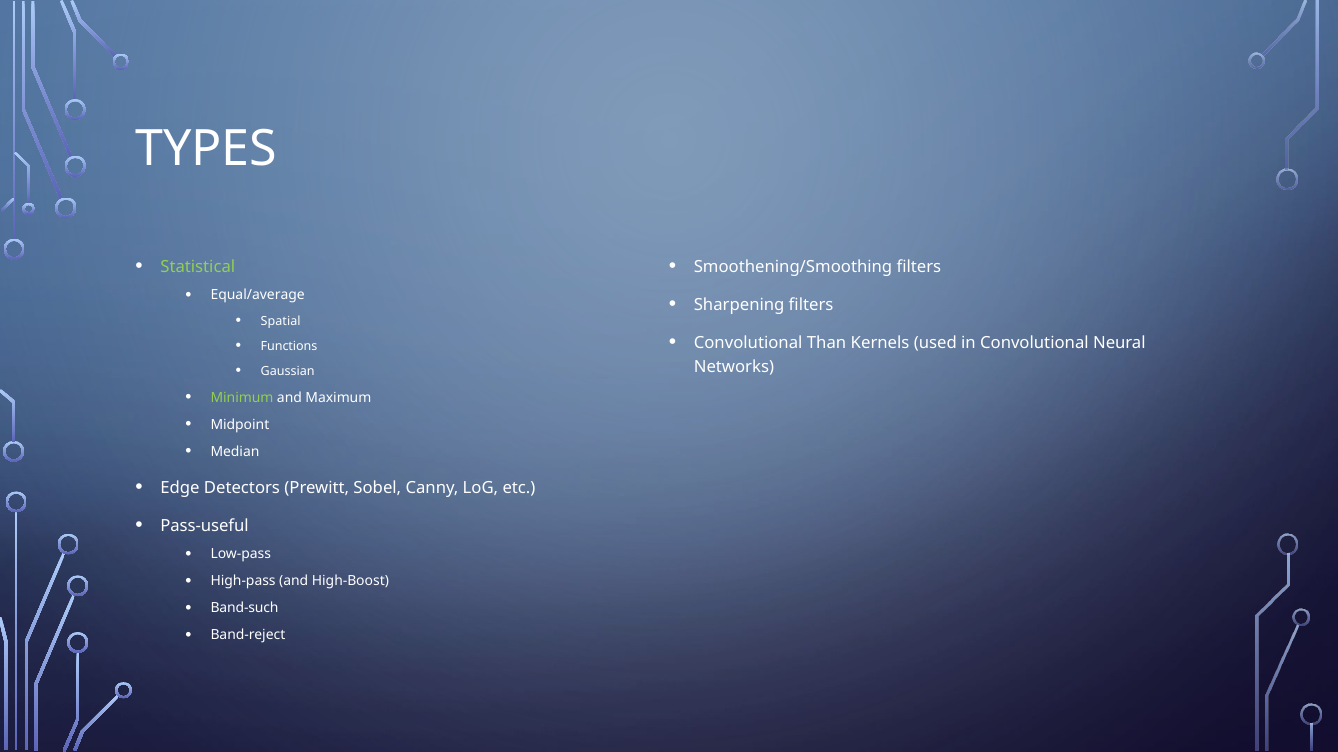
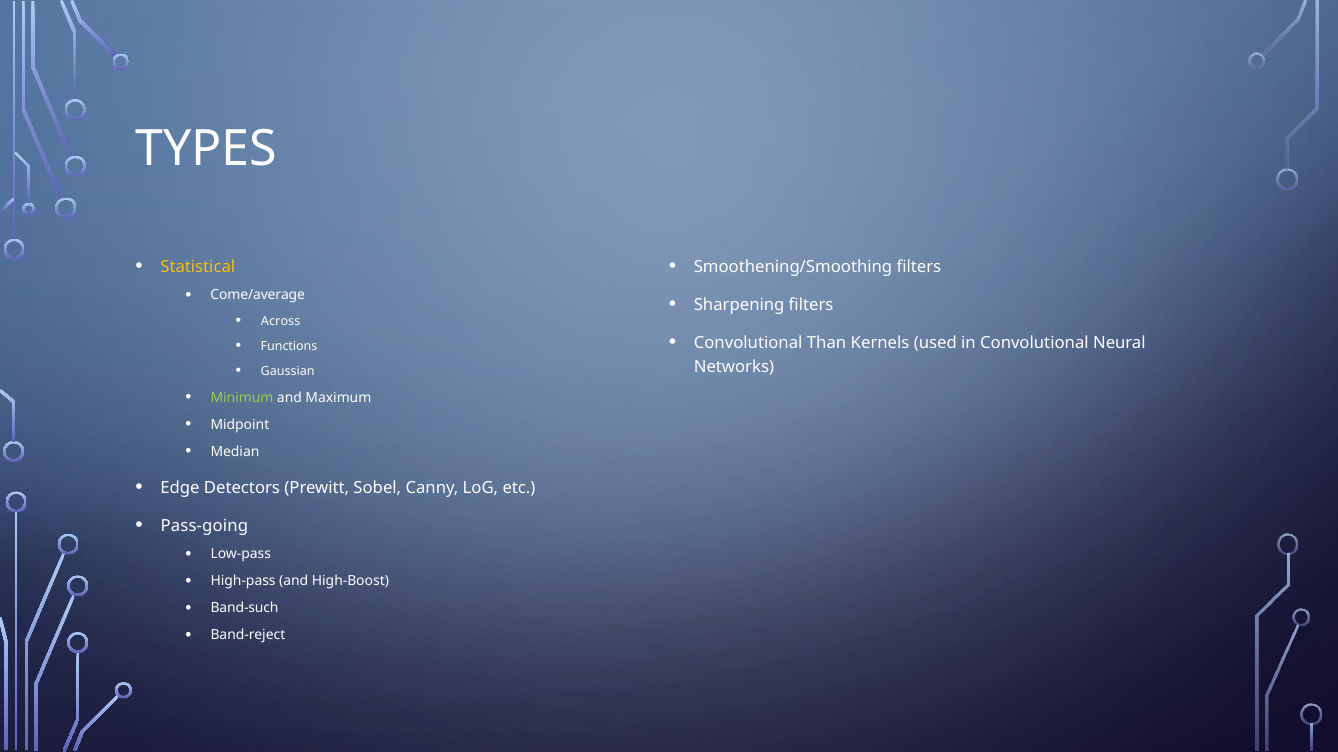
Statistical colour: light green -> yellow
Equal/average: Equal/average -> Come/average
Spatial: Spatial -> Across
Pass-useful: Pass-useful -> Pass-going
